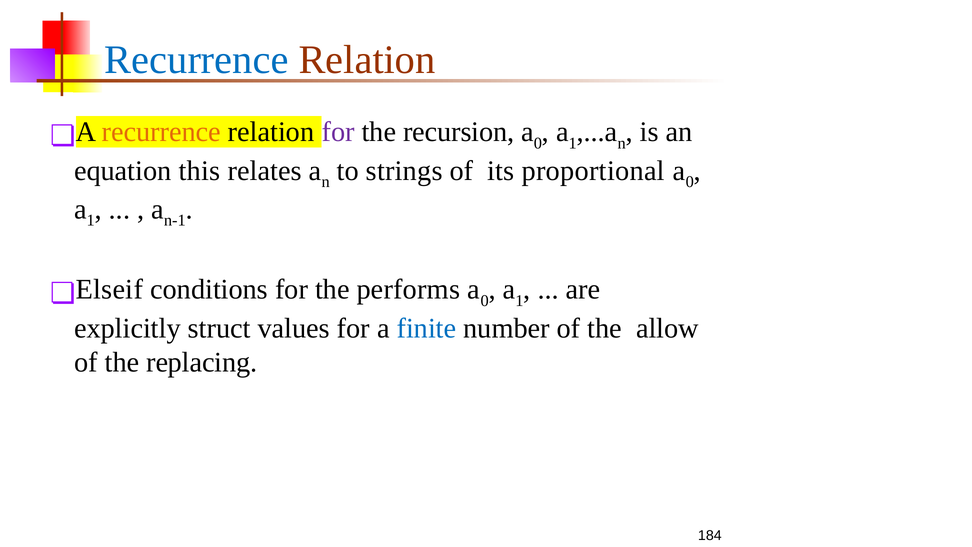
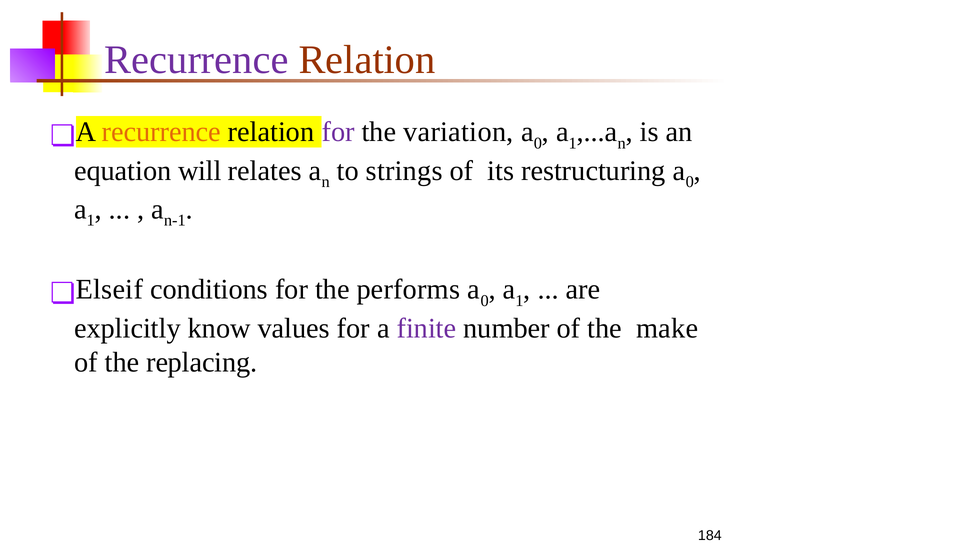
Recurrence at (196, 60) colour: blue -> purple
recursion: recursion -> variation
this: this -> will
proportional: proportional -> restructuring
struct: struct -> know
finite colour: blue -> purple
allow: allow -> make
